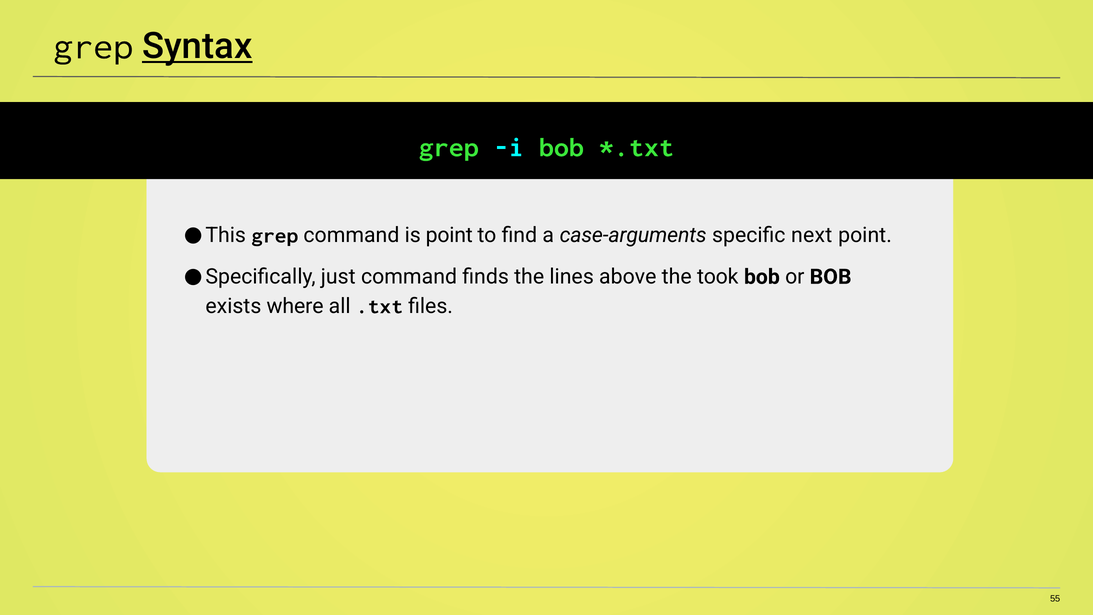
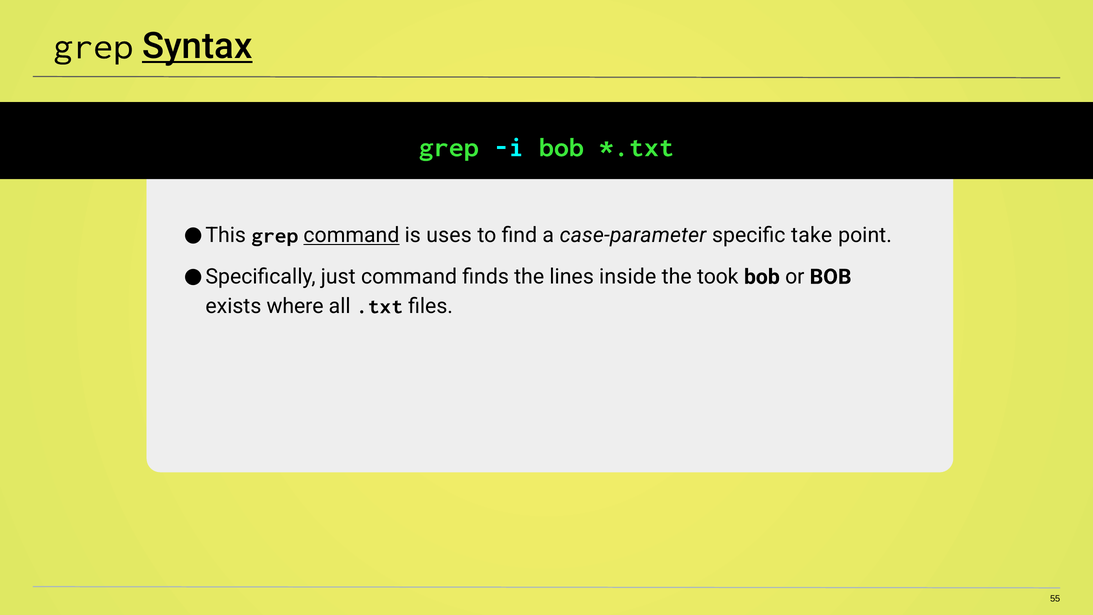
command at (351, 235) underline: none -> present
is point: point -> uses
case-arguments: case-arguments -> case-parameter
next: next -> take
above: above -> inside
